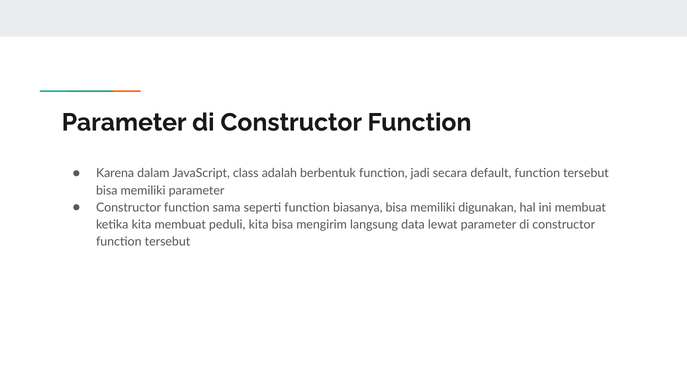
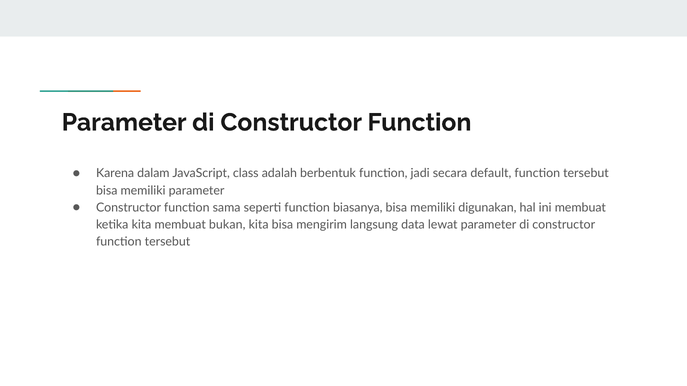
peduli: peduli -> bukan
